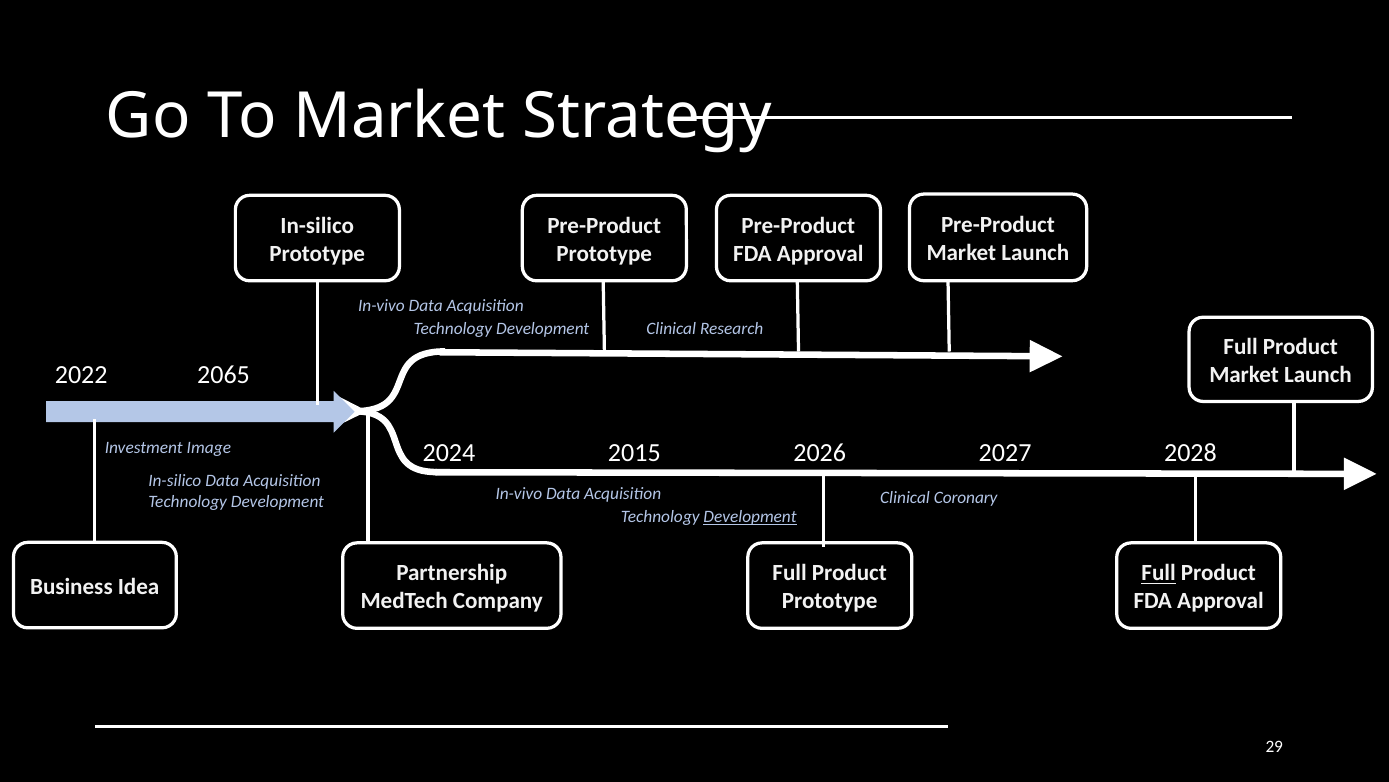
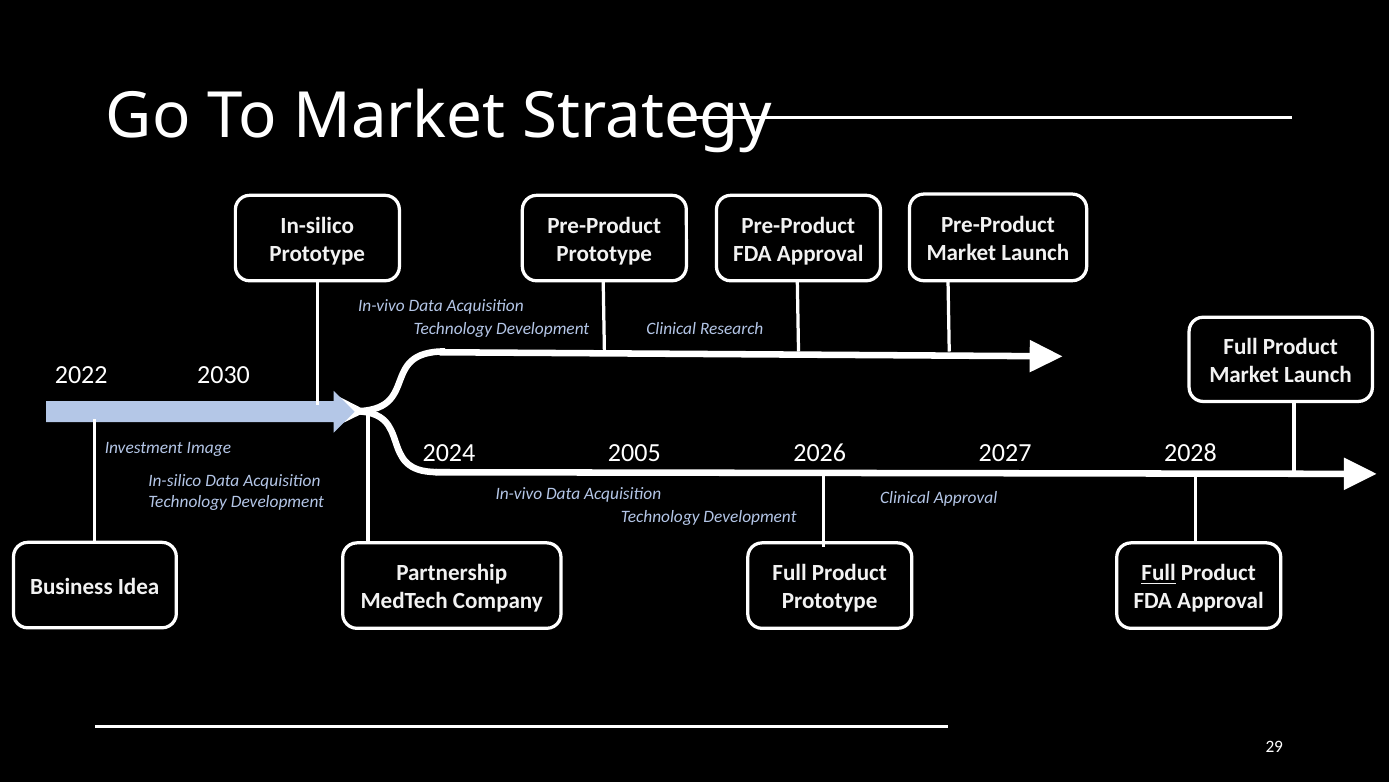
2065: 2065 -> 2030
2015: 2015 -> 2005
Clinical Coronary: Coronary -> Approval
Development at (750, 516) underline: present -> none
